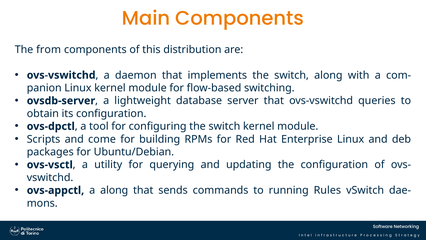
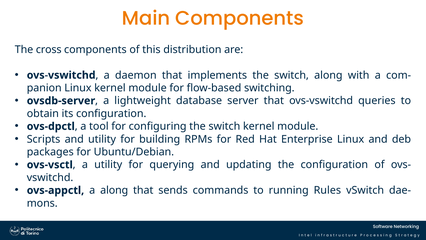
from: from -> cross
and come: come -> utility
